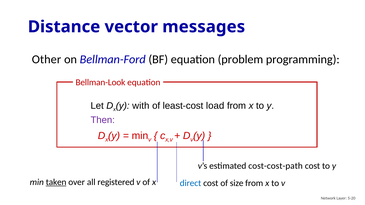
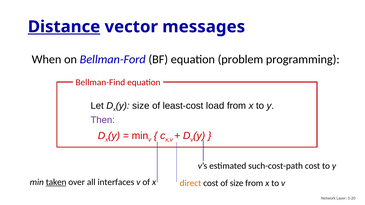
Distance underline: none -> present
Other: Other -> When
Bellman-Look: Bellman-Look -> Bellman-Find
y with: with -> size
cost-cost-path: cost-cost-path -> such-cost-path
registered: registered -> interfaces
direct colour: blue -> orange
